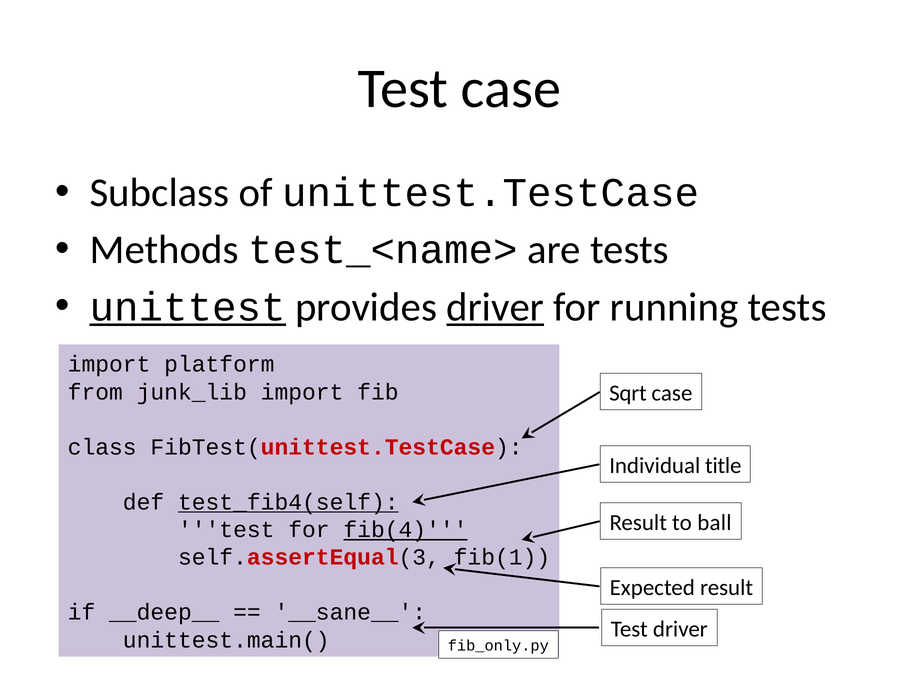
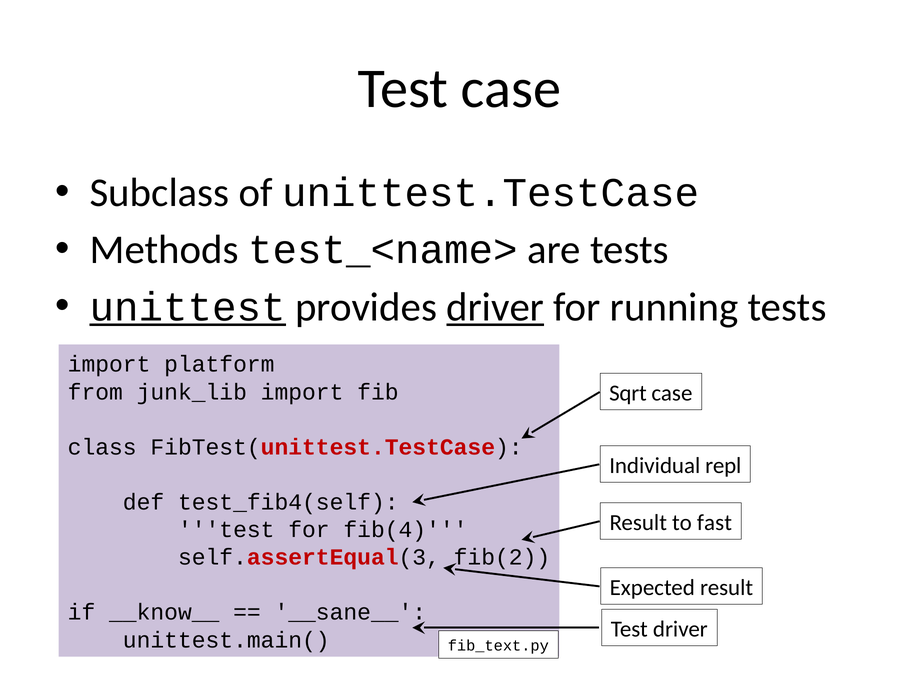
title: title -> repl
test_fib4(self underline: present -> none
ball: ball -> fast
fib(4 underline: present -> none
fib(1: fib(1 -> fib(2
__deep__: __deep__ -> __know__
fib_only.py: fib_only.py -> fib_text.py
